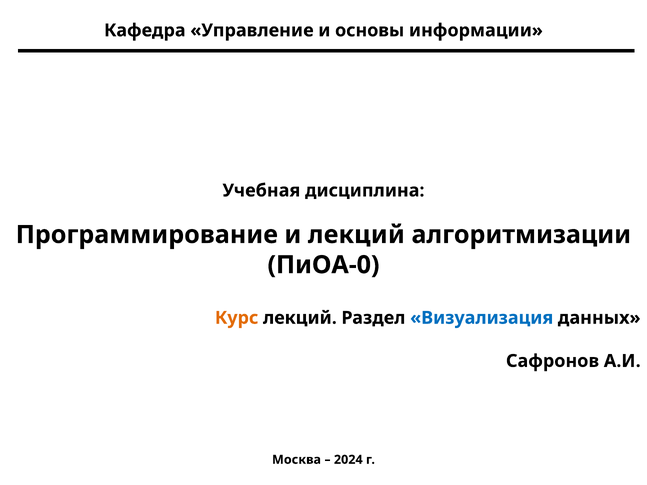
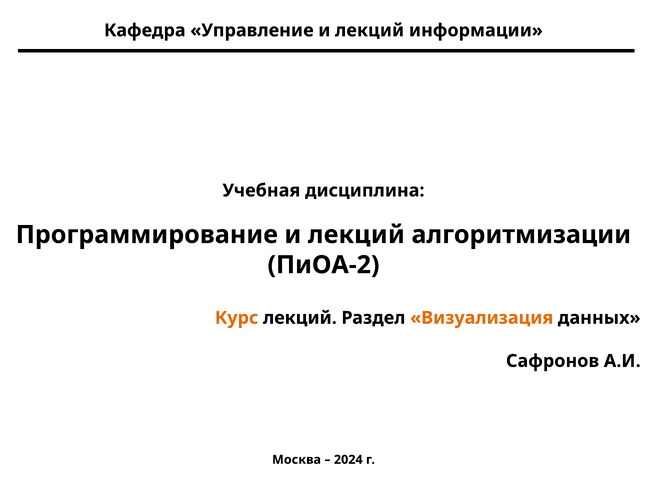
Управление и основы: основы -> лекций
ПиОА-0: ПиОА-0 -> ПиОА-2
Визуализация colour: blue -> orange
